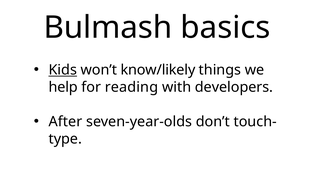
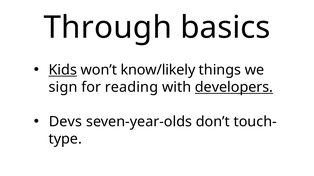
Bulmash: Bulmash -> Through
help: help -> sign
developers underline: none -> present
After: After -> Devs
